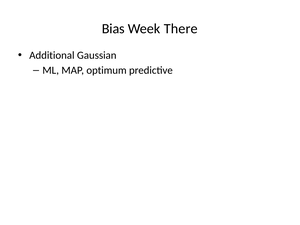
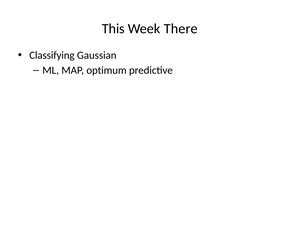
Bias: Bias -> This
Additional: Additional -> Classifying
